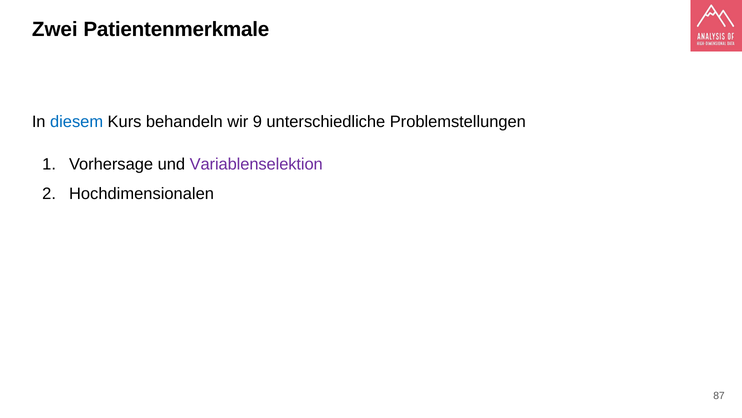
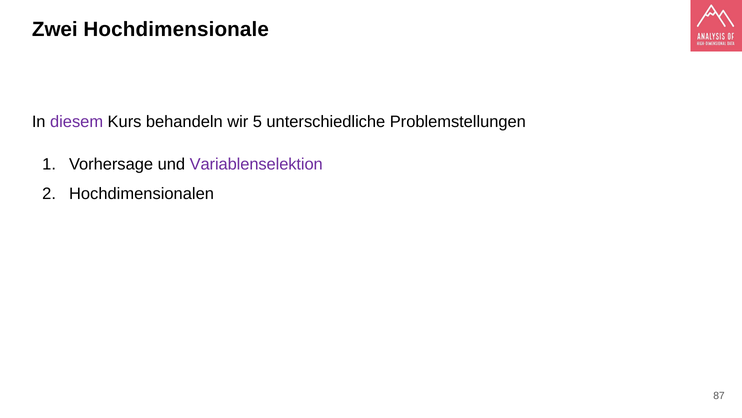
Patientenmerkmale: Patientenmerkmale -> Hochdimensionale
diesem colour: blue -> purple
9: 9 -> 5
